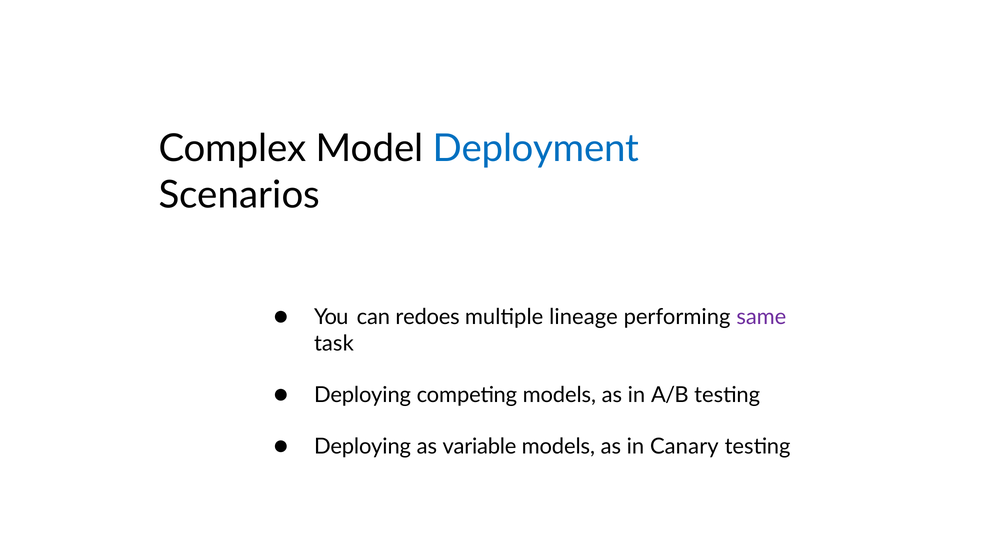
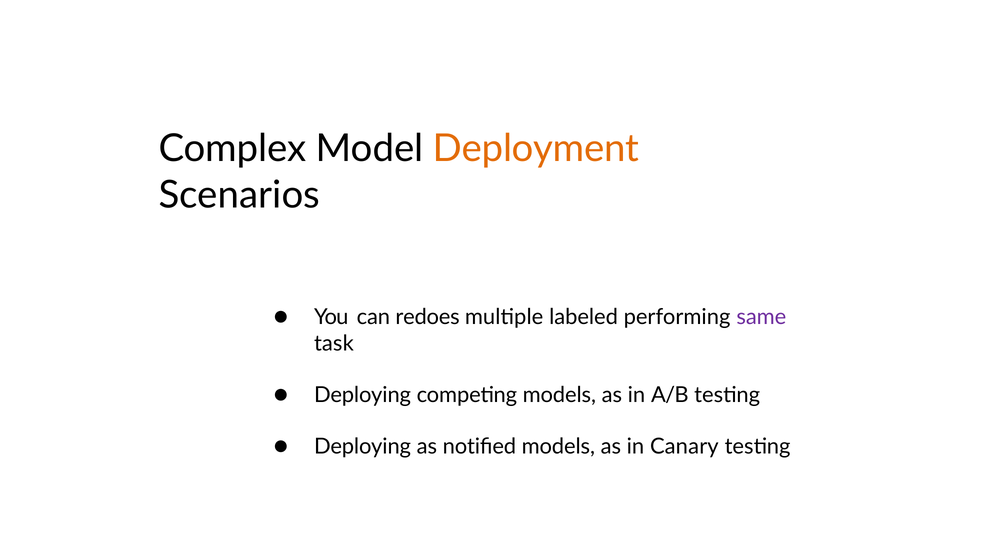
Deployment colour: blue -> orange
lineage: lineage -> labeled
variable: variable -> notiﬁed
